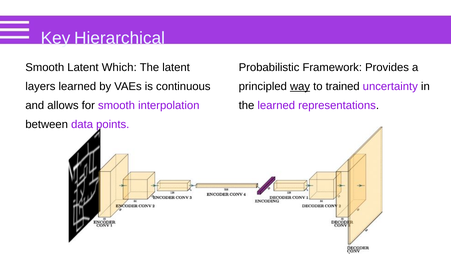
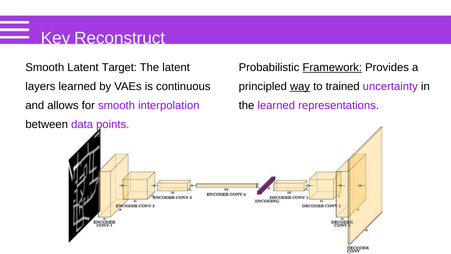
Hierarchical: Hierarchical -> Reconstruct
Which: Which -> Target
Framework underline: none -> present
